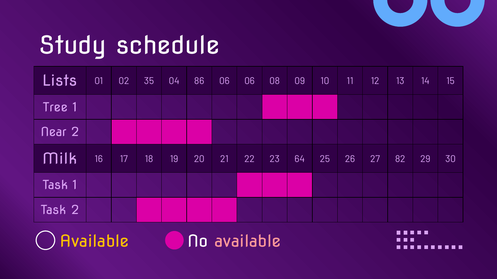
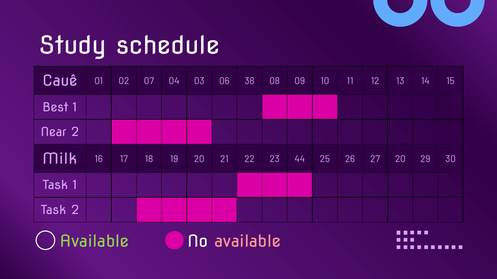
Lists: Lists -> Cauê
35: 35 -> 07
86: 86 -> 03
06 06: 06 -> 38
Tree: Tree -> Best
64: 64 -> 44
27 82: 82 -> 20
Available at (94, 242) colour: yellow -> light green
